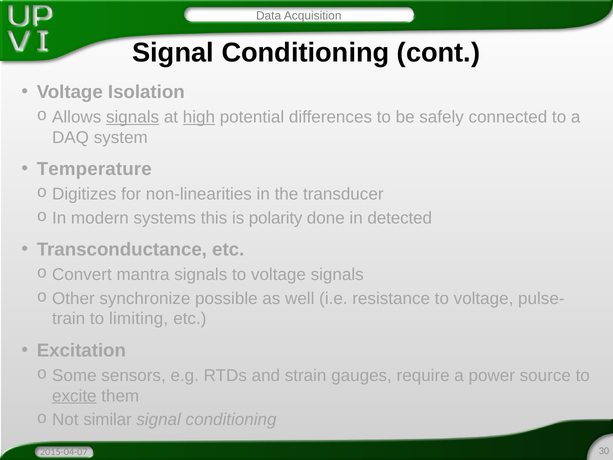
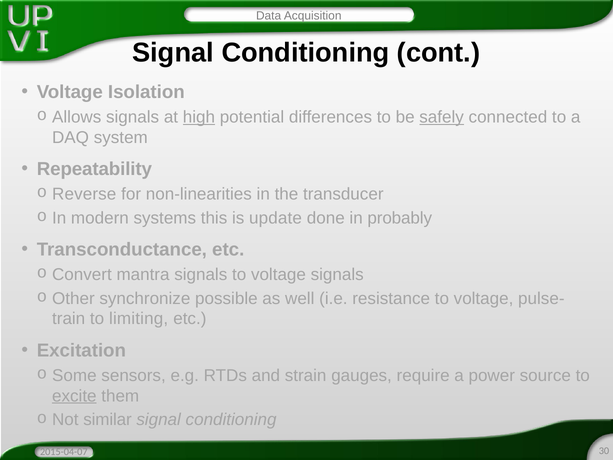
signals at (133, 117) underline: present -> none
safely underline: none -> present
Temperature: Temperature -> Repeatability
Digitizes: Digitizes -> Reverse
polarity: polarity -> update
detected: detected -> probably
